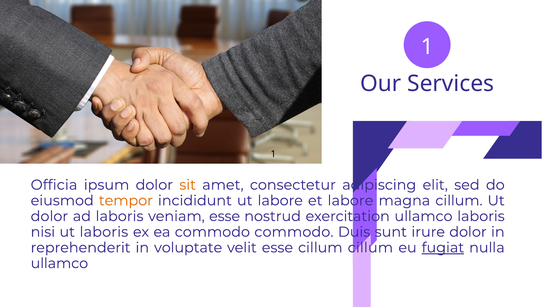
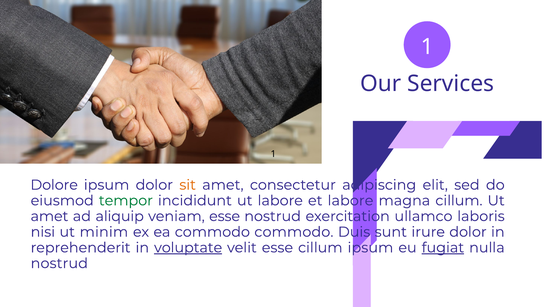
Officia: Officia -> Dolore
tempor colour: orange -> green
dolor at (49, 216): dolor -> amet
ad laboris: laboris -> aliquip
ut laboris: laboris -> minim
voluptate underline: none -> present
cillum cillum: cillum -> ipsum
ullamco at (59, 263): ullamco -> nostrud
